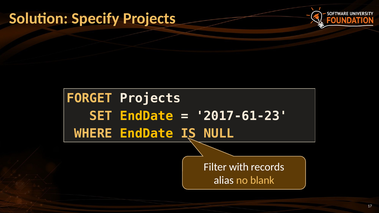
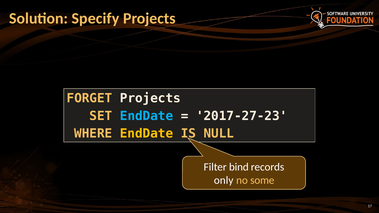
EndDate at (147, 116) colour: yellow -> light blue
2017-61-23: 2017-61-23 -> 2017-27-23
with: with -> bind
alias: alias -> only
blank: blank -> some
